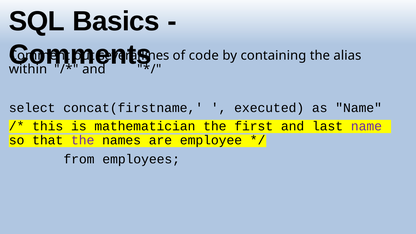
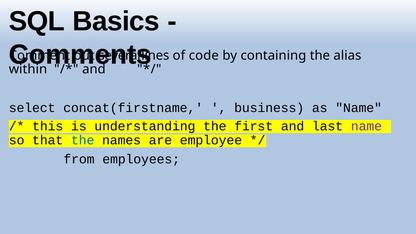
executed: executed -> business
mathematician: mathematician -> understanding
the at (83, 140) colour: purple -> blue
